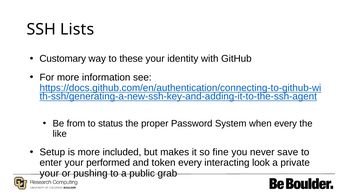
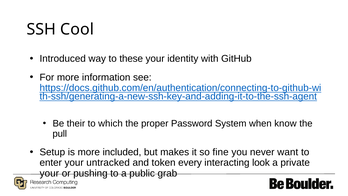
Lists: Lists -> Cool
Customary: Customary -> Introduced
from: from -> their
status: status -> which
when every: every -> know
like: like -> pull
save: save -> want
performed: performed -> untracked
